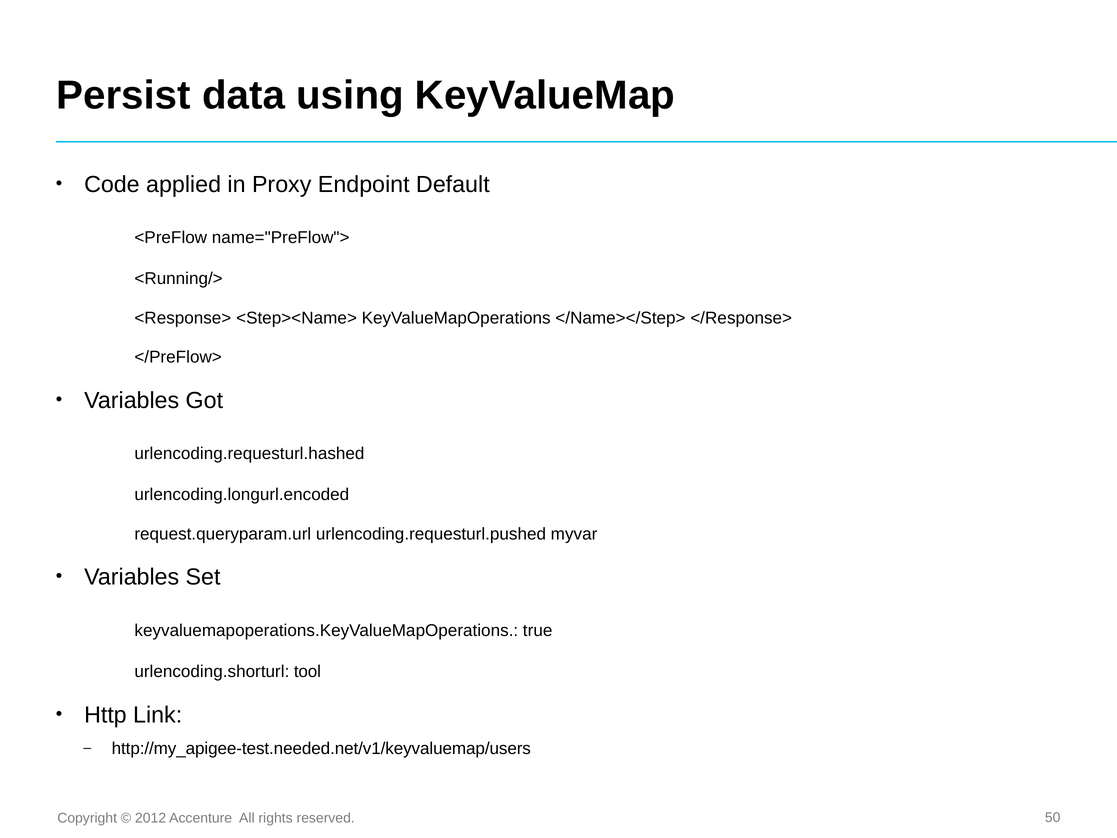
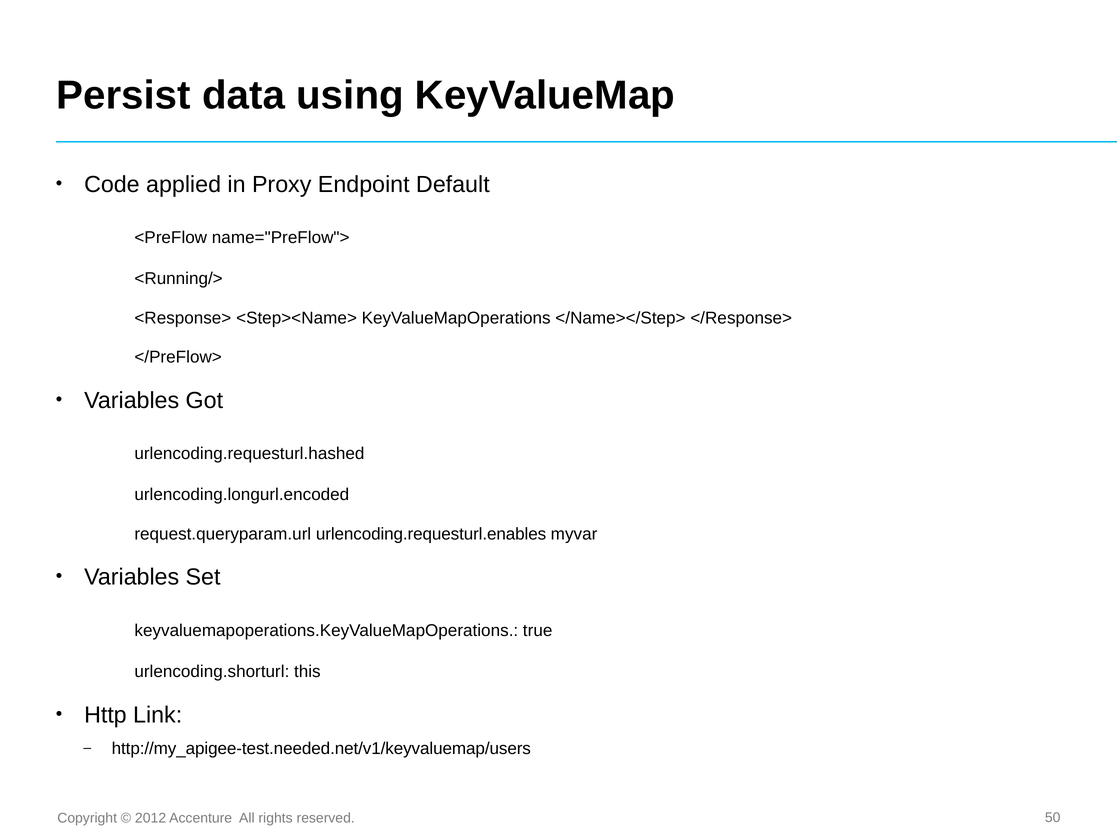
urlencoding.requesturl.pushed: urlencoding.requesturl.pushed -> urlencoding.requesturl.enables
tool: tool -> this
